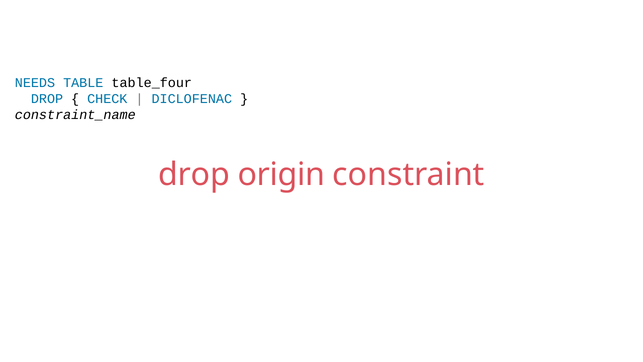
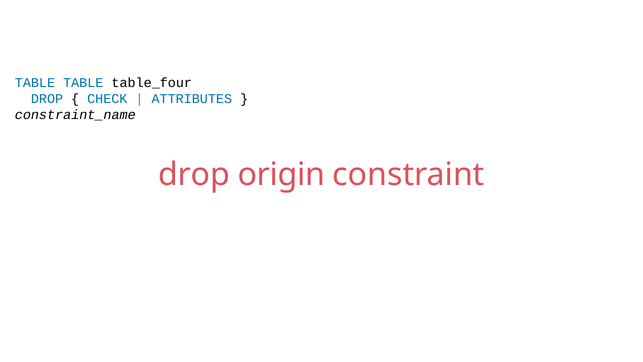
NEEDS at (35, 83): NEEDS -> TABLE
DICLOFENAC: DICLOFENAC -> ATTRIBUTES
